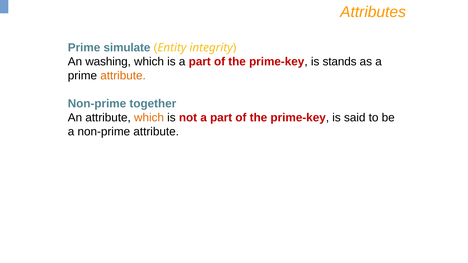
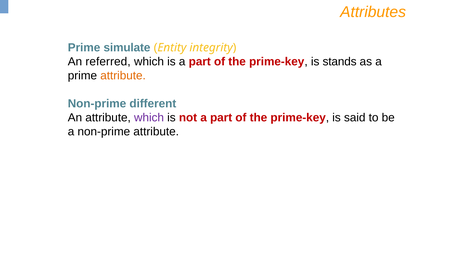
washing: washing -> referred
together: together -> different
which at (149, 118) colour: orange -> purple
